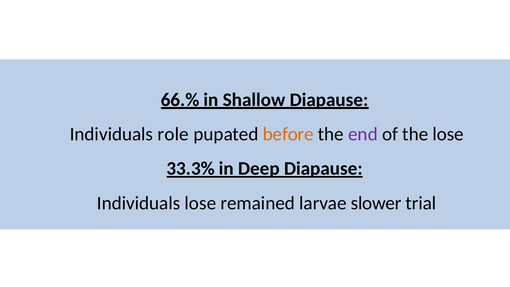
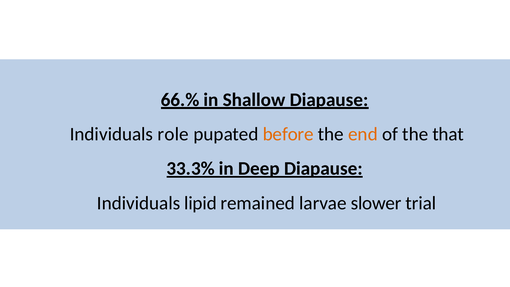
end colour: purple -> orange
the lose: lose -> that
Individuals lose: lose -> lipid
